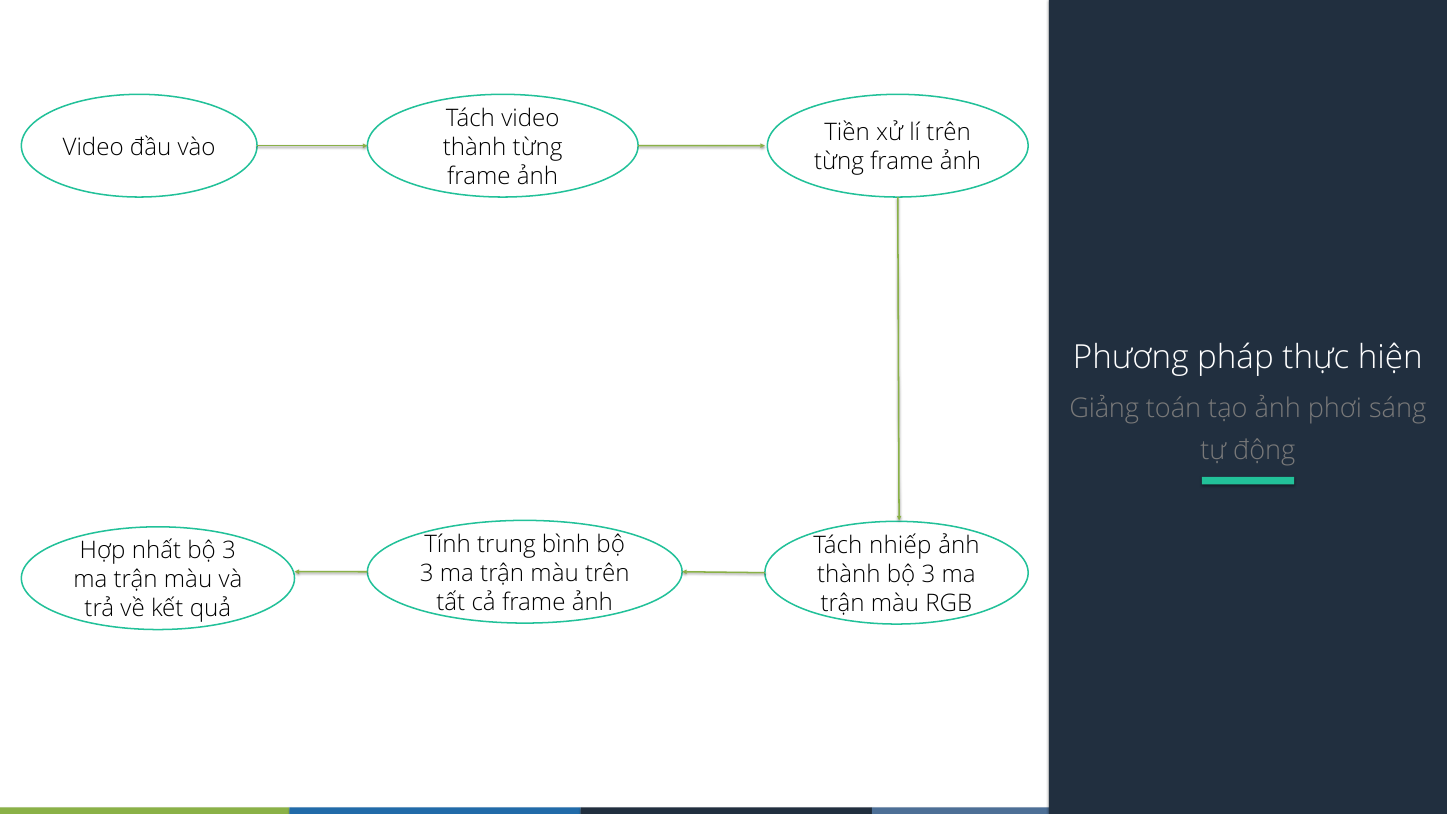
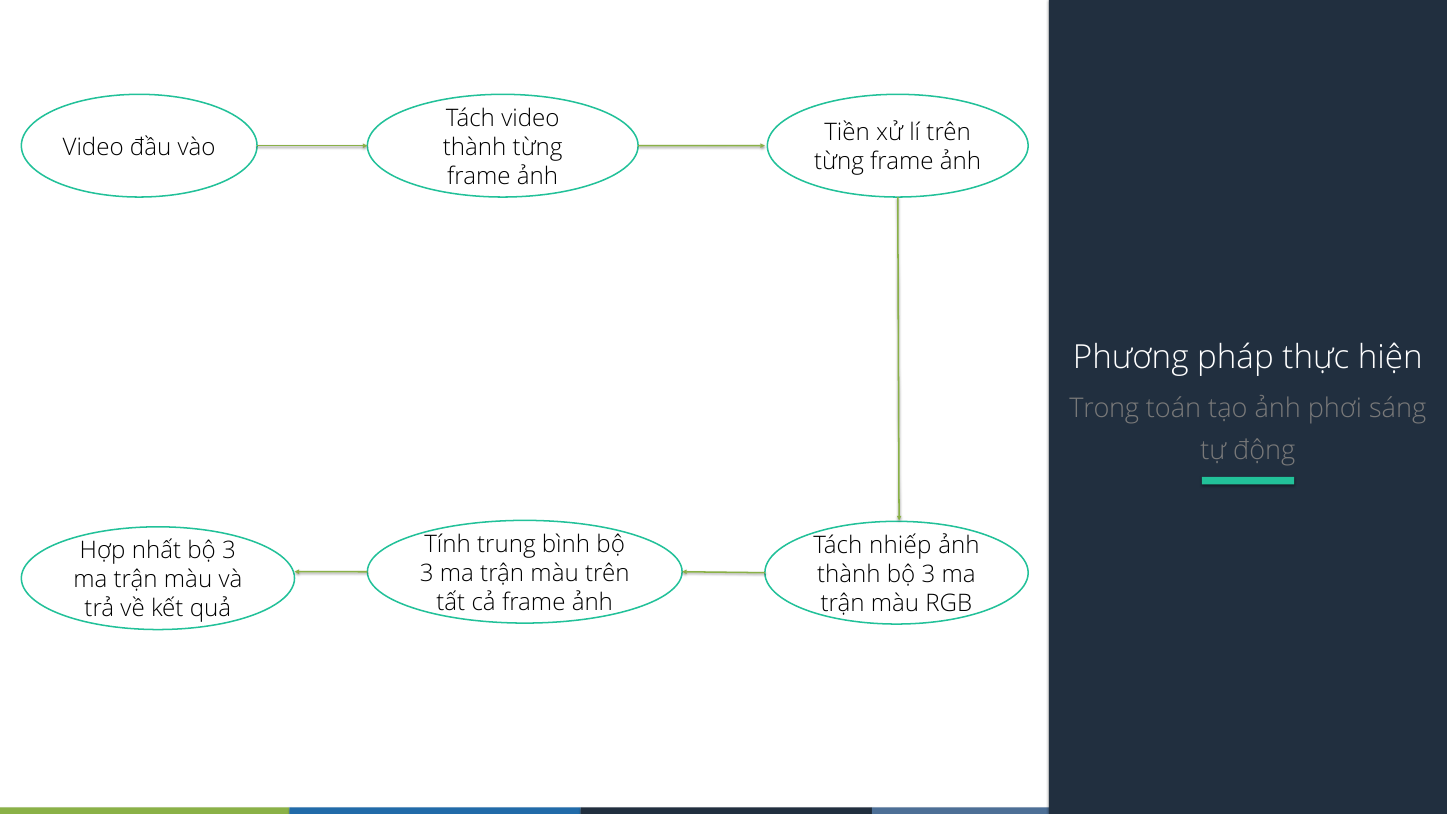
Giảng: Giảng -> Trong
